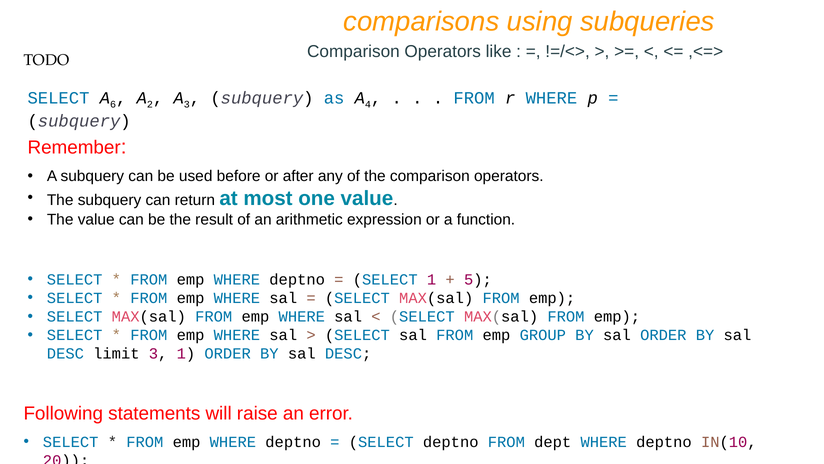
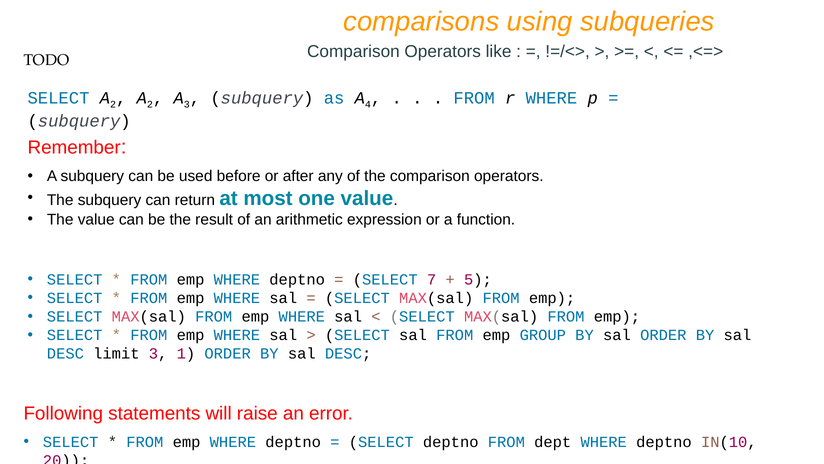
SELECT A 6: 6 -> 2
SELECT 1: 1 -> 7
